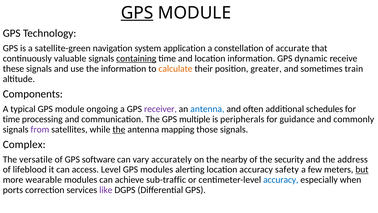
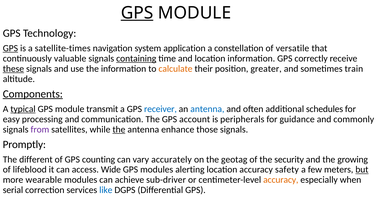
GPS at (10, 48) underline: none -> present
satellite-green: satellite-green -> satellite-times
accurate: accurate -> versatile
dynamic: dynamic -> correctly
these underline: none -> present
Components underline: none -> present
typical underline: none -> present
ongoing: ongoing -> transmit
receiver colour: purple -> blue
time at (11, 119): time -> easy
multiple: multiple -> account
mapping: mapping -> enhance
Complex: Complex -> Promptly
versatile: versatile -> different
software: software -> counting
nearby: nearby -> geotag
address: address -> growing
Level: Level -> Wide
sub-traffic: sub-traffic -> sub-driver
accuracy at (281, 180) colour: blue -> orange
ports: ports -> serial
like colour: purple -> blue
